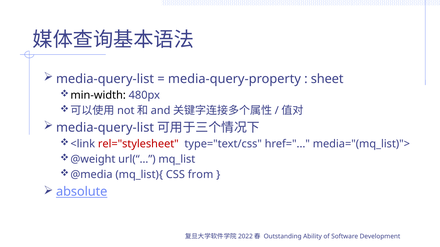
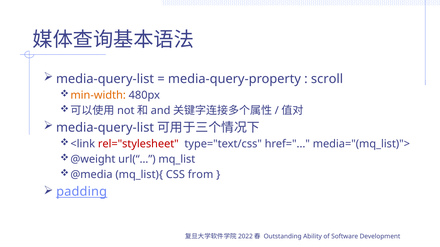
sheet: sheet -> scroll
min-width colour: black -> orange
absolute: absolute -> padding
